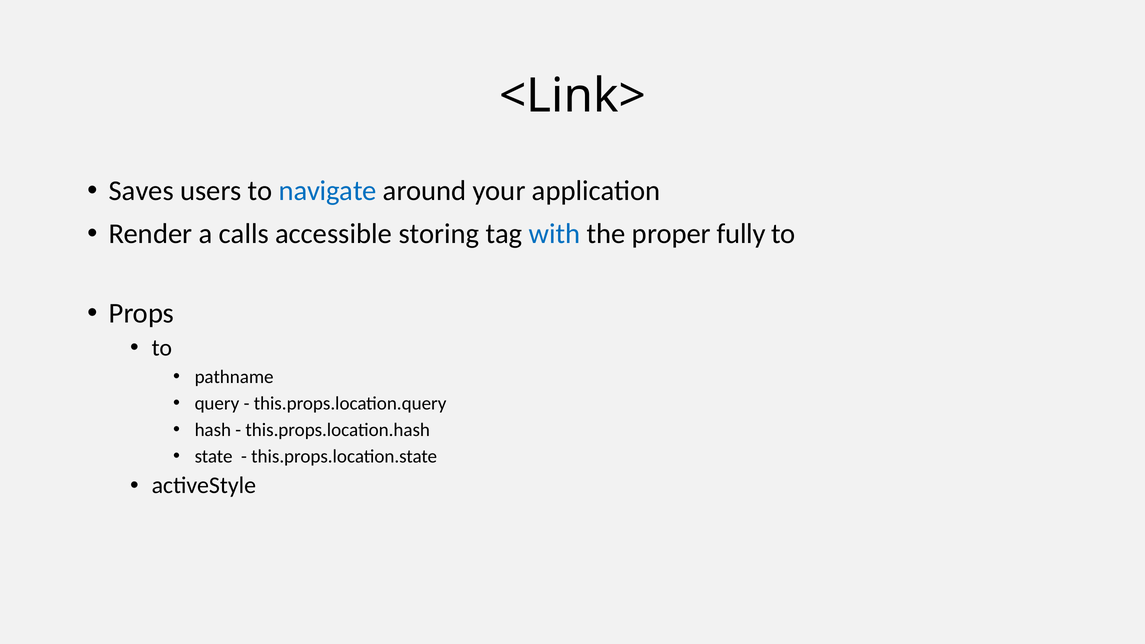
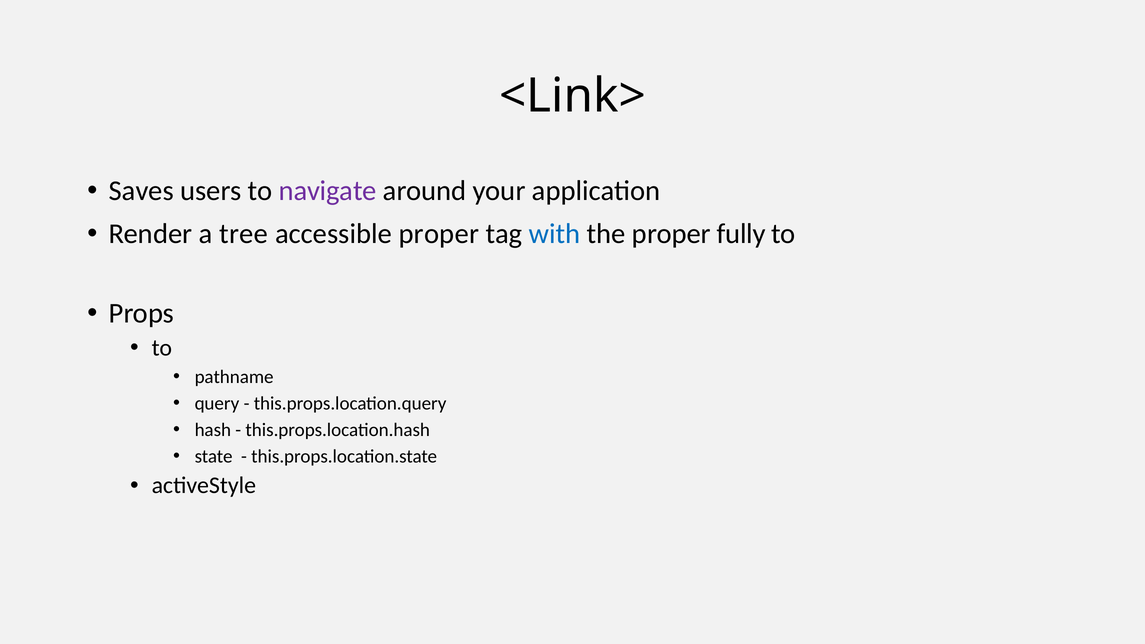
navigate colour: blue -> purple
calls: calls -> tree
accessible storing: storing -> proper
